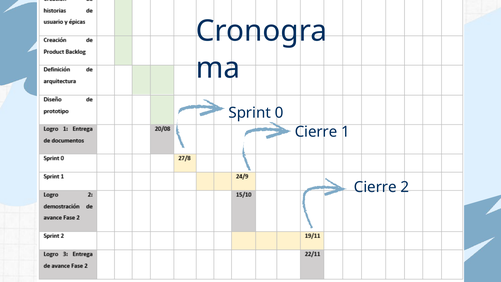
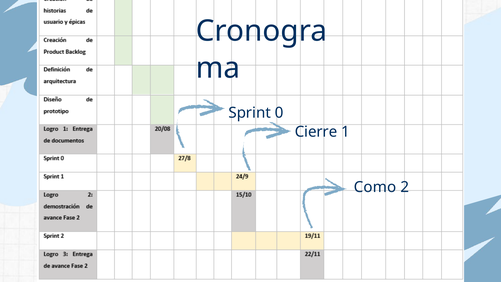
Cierre at (375, 187): Cierre -> Como
